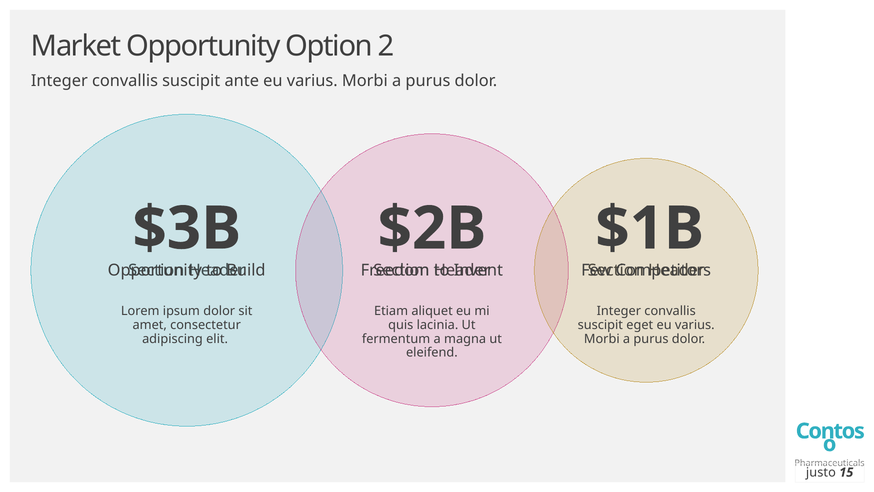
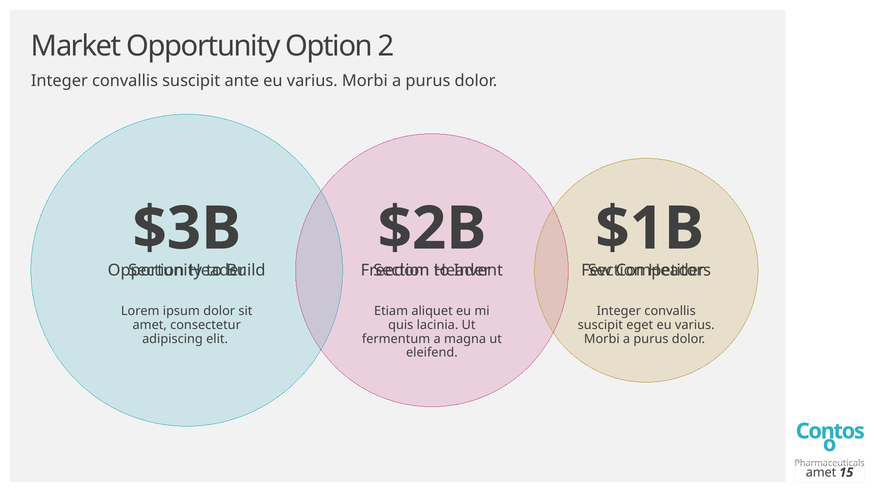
justo at (821, 472): justo -> amet
